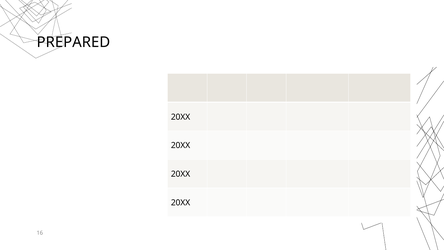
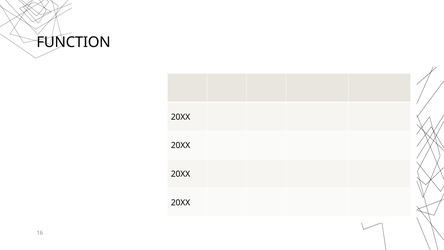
PREPARED: PREPARED -> FUNCTION
